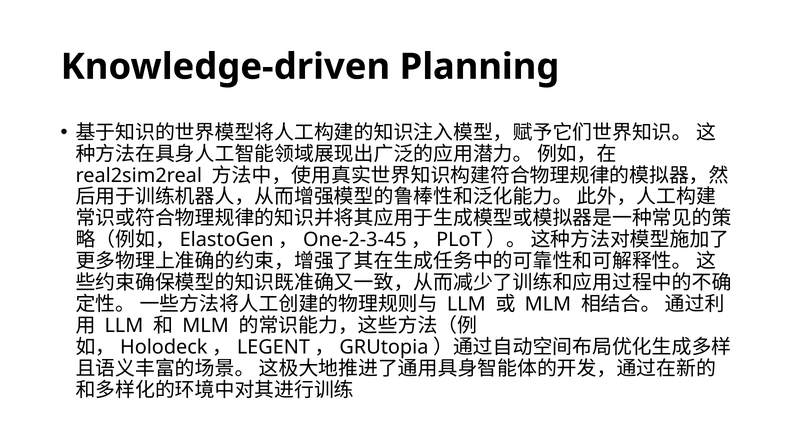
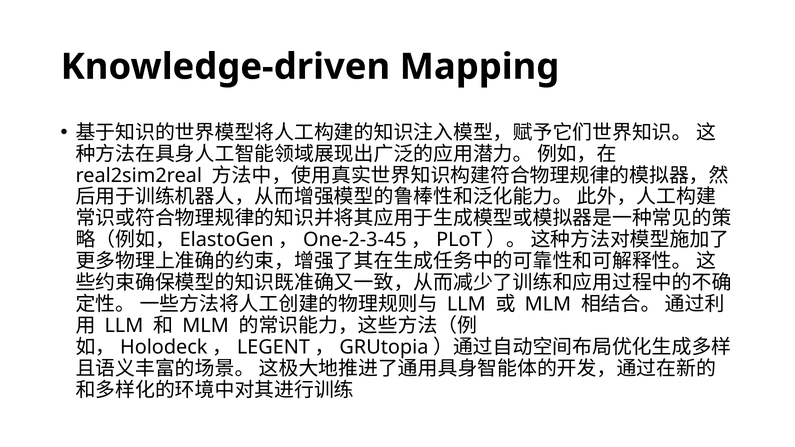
Planning: Planning -> Mapping
